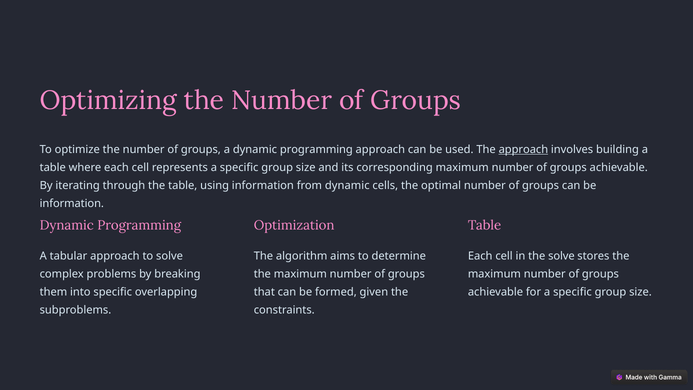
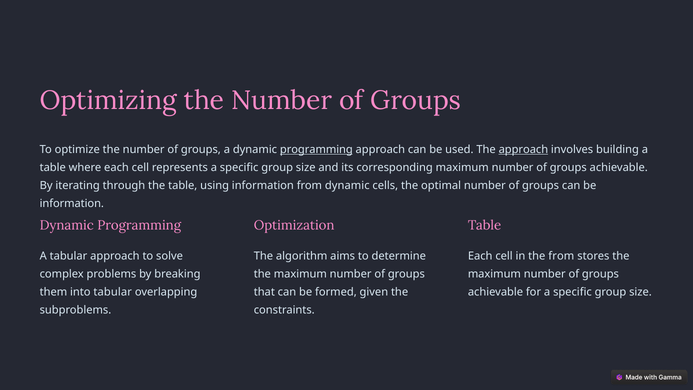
programming at (316, 149) underline: none -> present
the solve: solve -> from
into specific: specific -> tabular
